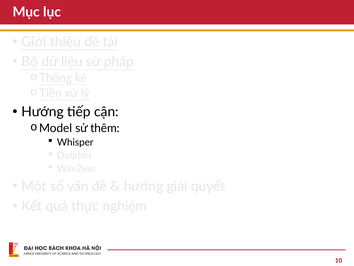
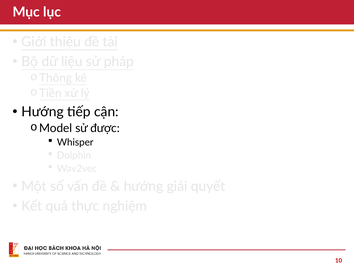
thêm: thêm -> được
